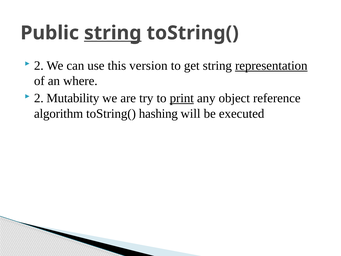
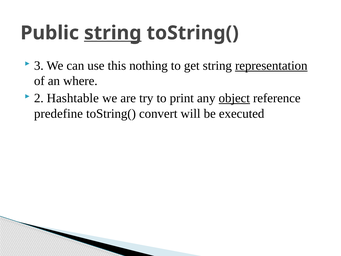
2 at (39, 65): 2 -> 3
version: version -> nothing
Mutability: Mutability -> Hashtable
print underline: present -> none
object underline: none -> present
algorithm: algorithm -> predefine
hashing: hashing -> convert
